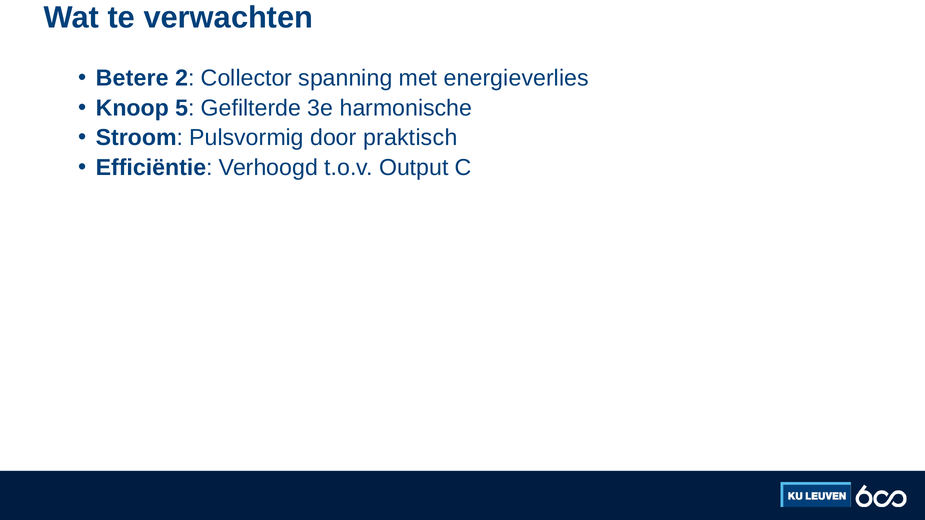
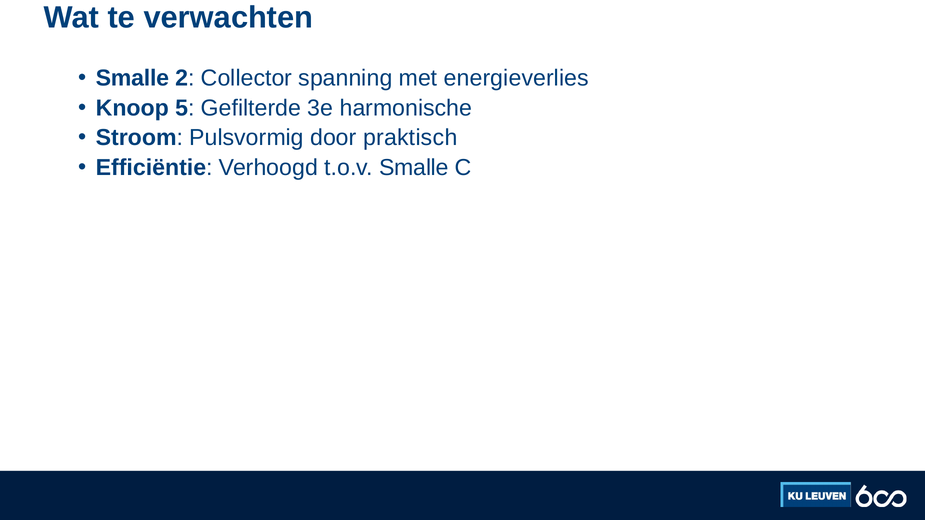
Betere at (132, 78): Betere -> Smalle
t.o.v Output: Output -> Smalle
